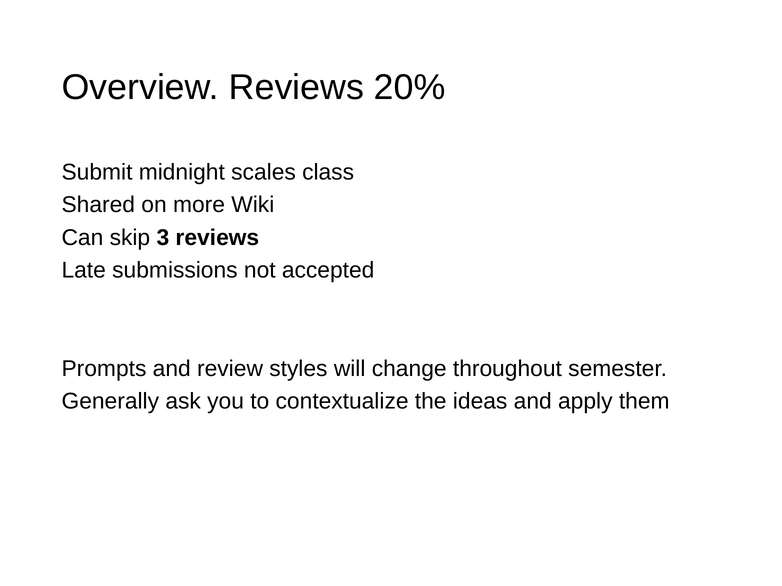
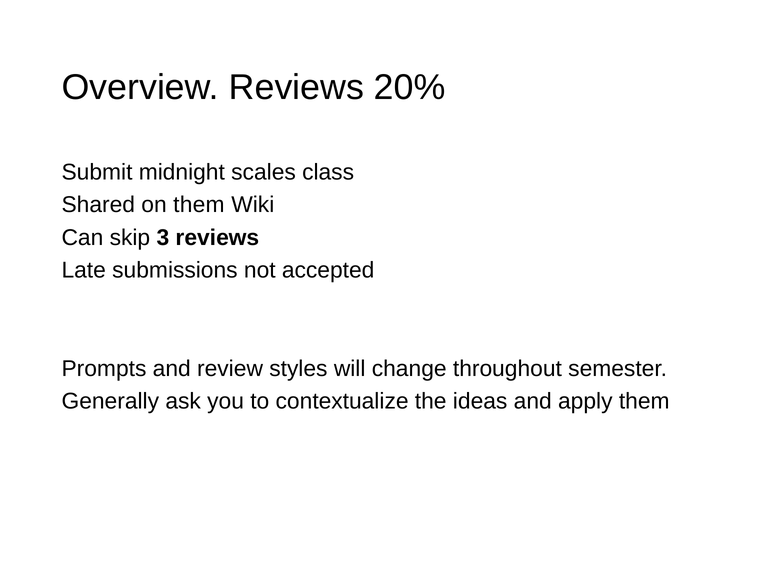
on more: more -> them
